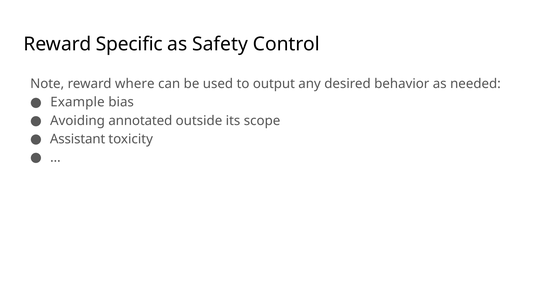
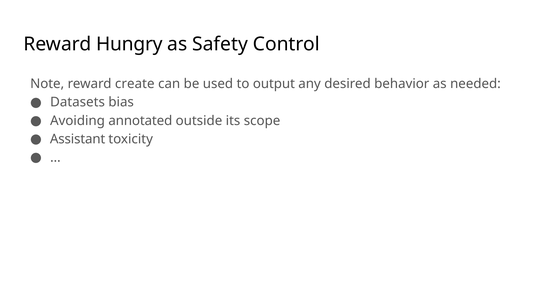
Specific: Specific -> Hungry
where: where -> create
Example: Example -> Datasets
